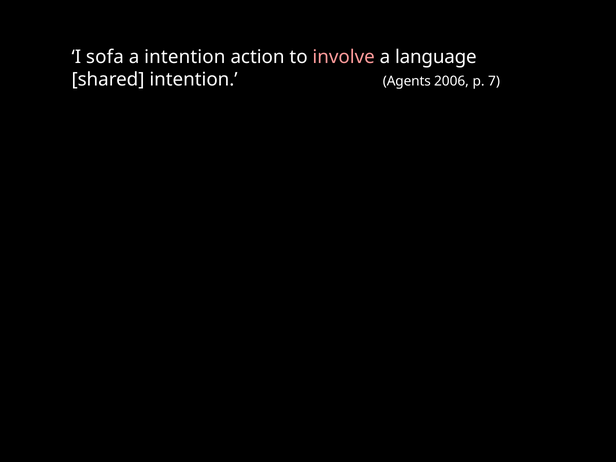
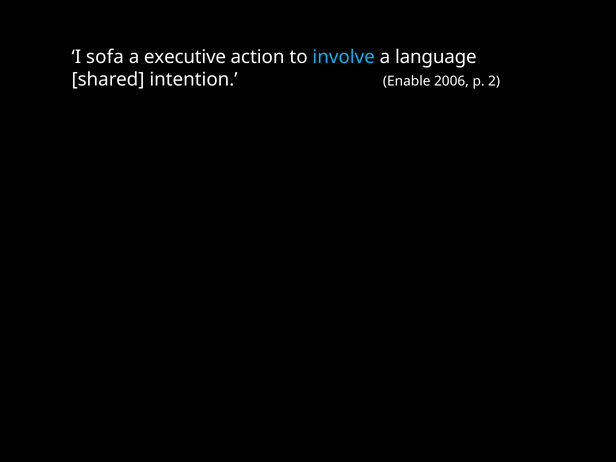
a intention: intention -> executive
involve colour: pink -> light blue
Agents: Agents -> Enable
7: 7 -> 2
